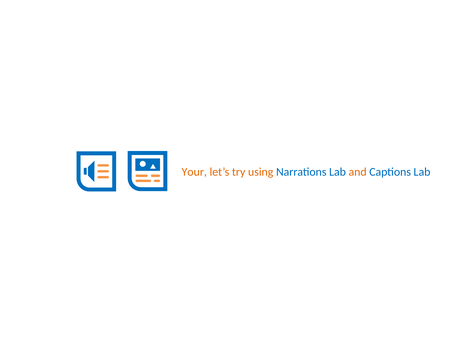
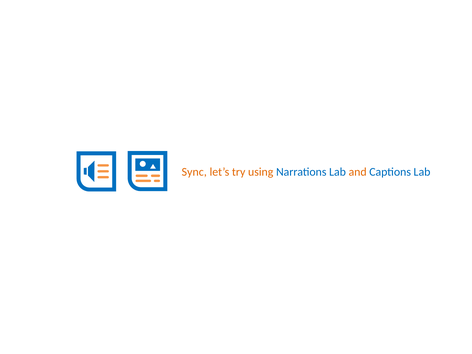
Your: Your -> Sync
